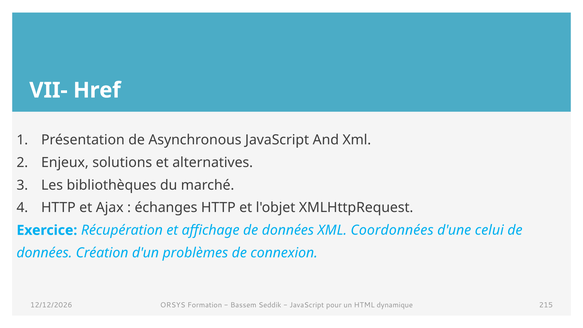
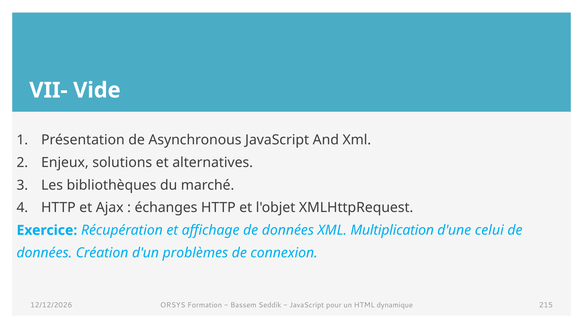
Href: Href -> Vide
Coordonnées: Coordonnées -> Multiplication
